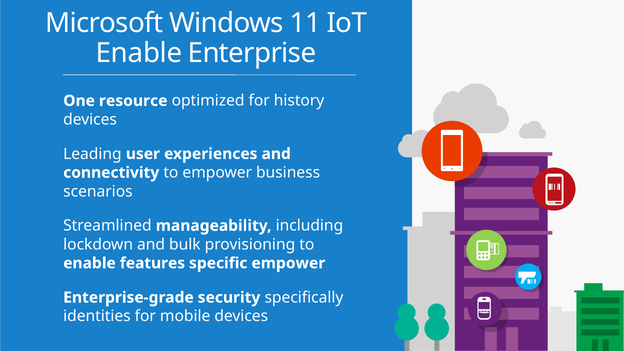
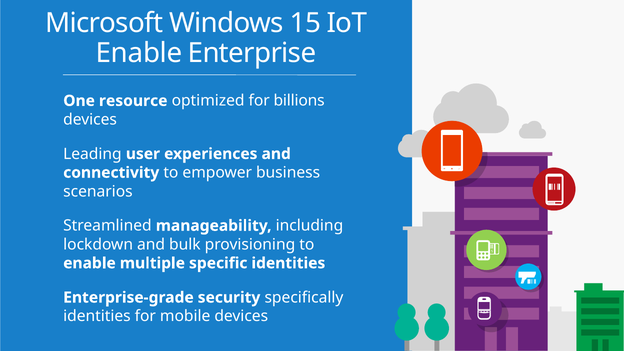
11: 11 -> 15
history: history -> billions
features: features -> multiple
specific empower: empower -> identities
